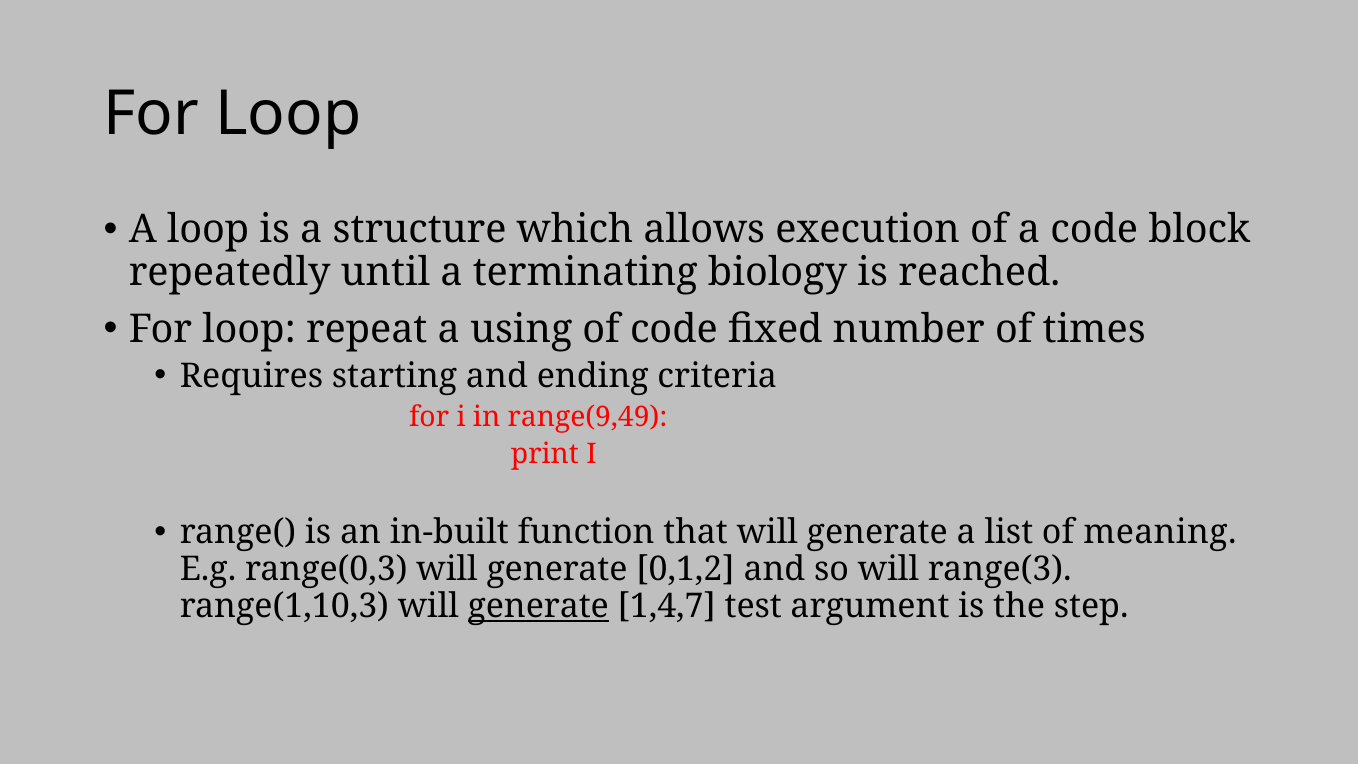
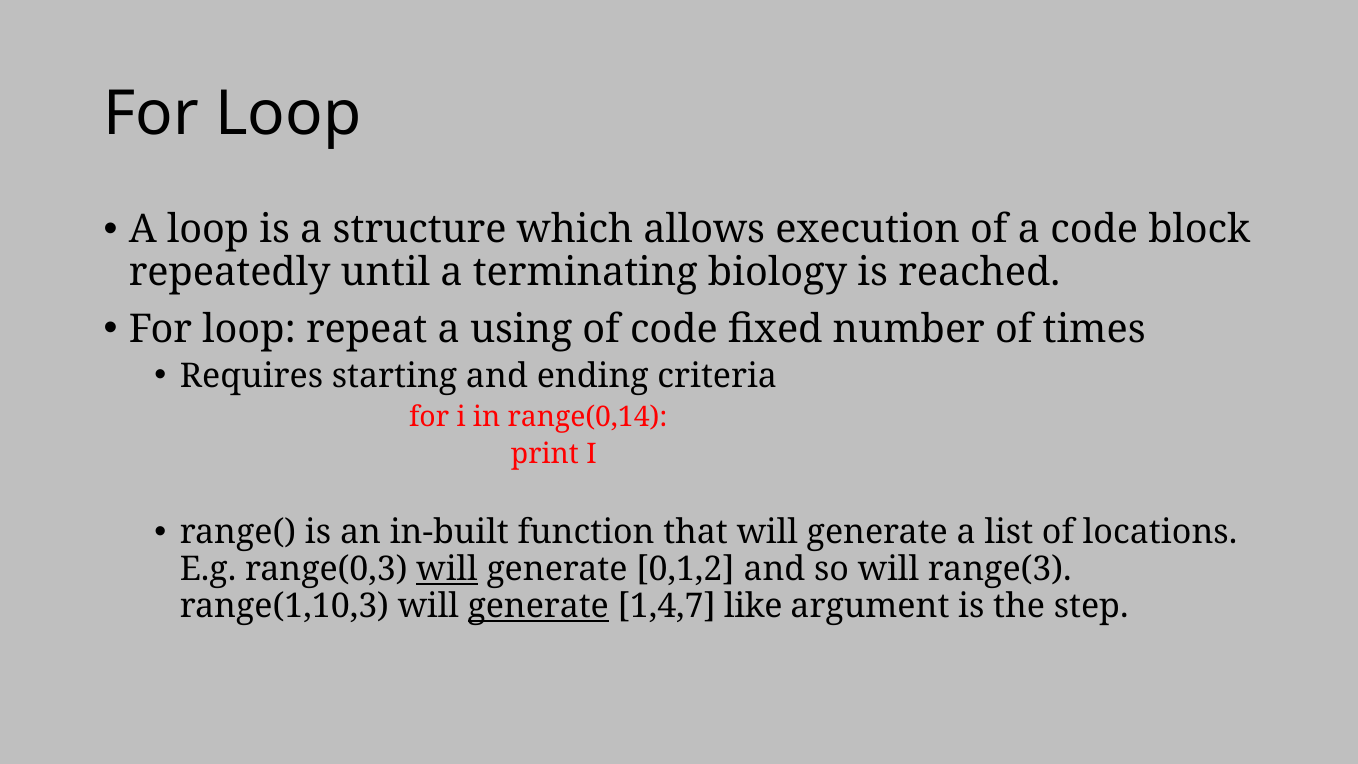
range(9,49: range(9,49 -> range(0,14
meaning: meaning -> locations
will at (447, 569) underline: none -> present
test: test -> like
